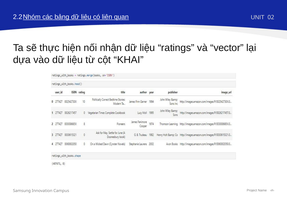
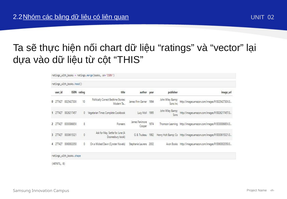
nhận: nhận -> chart
KHAI: KHAI -> THIS
